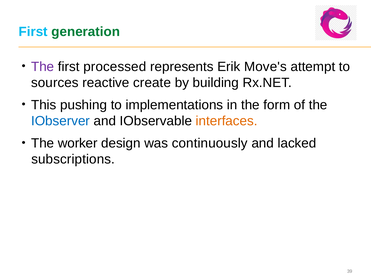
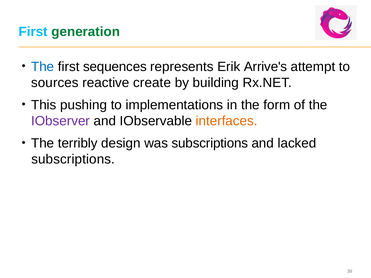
The at (43, 67) colour: purple -> blue
processed: processed -> sequences
Move's: Move's -> Arrive's
IObserver colour: blue -> purple
worker: worker -> terribly
was continuously: continuously -> subscriptions
